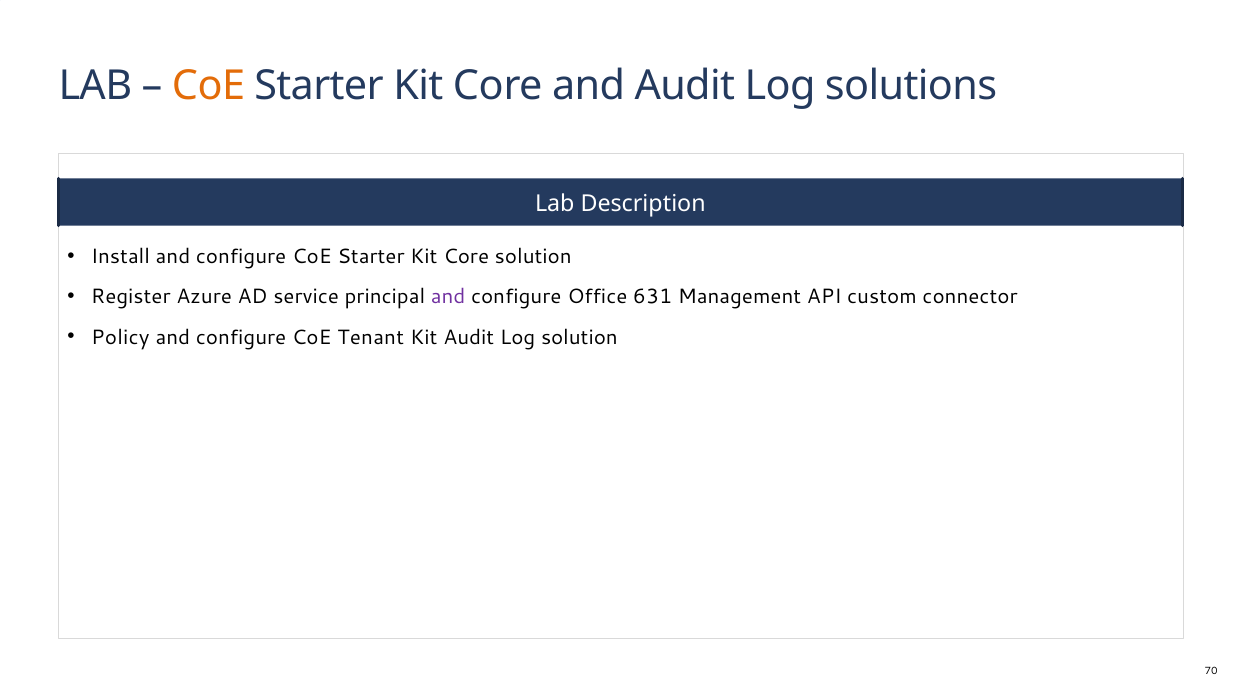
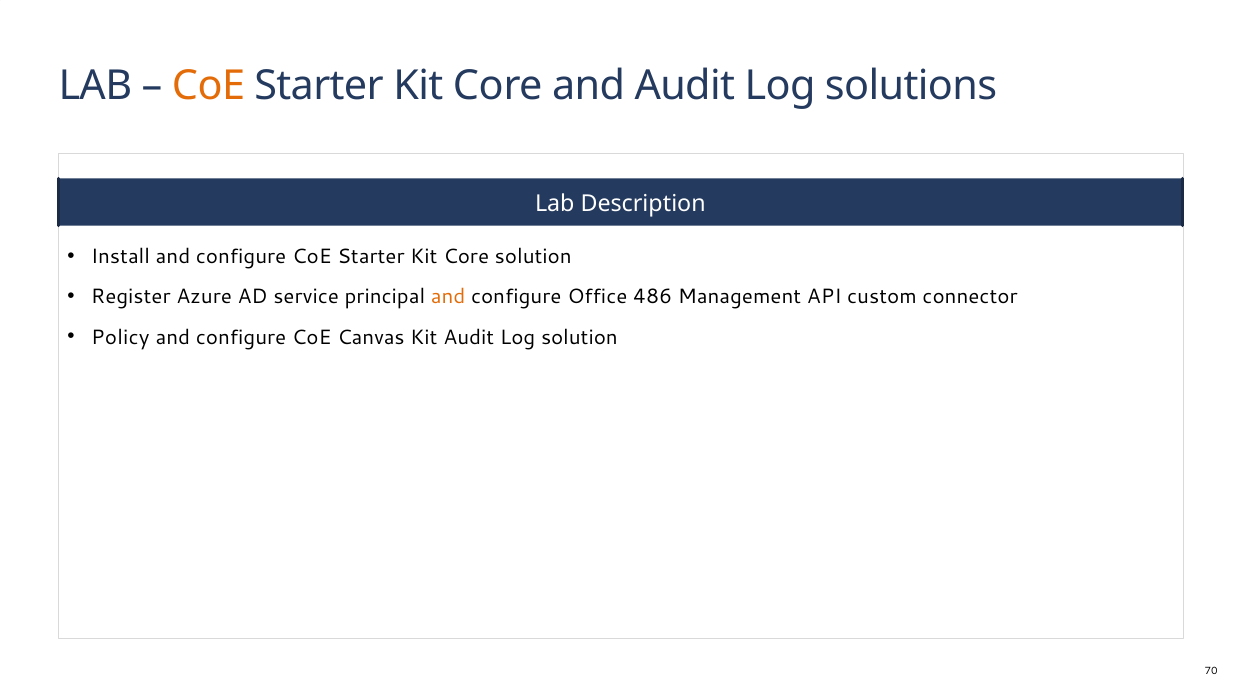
and at (448, 297) colour: purple -> orange
631: 631 -> 486
Tenant: Tenant -> Canvas
